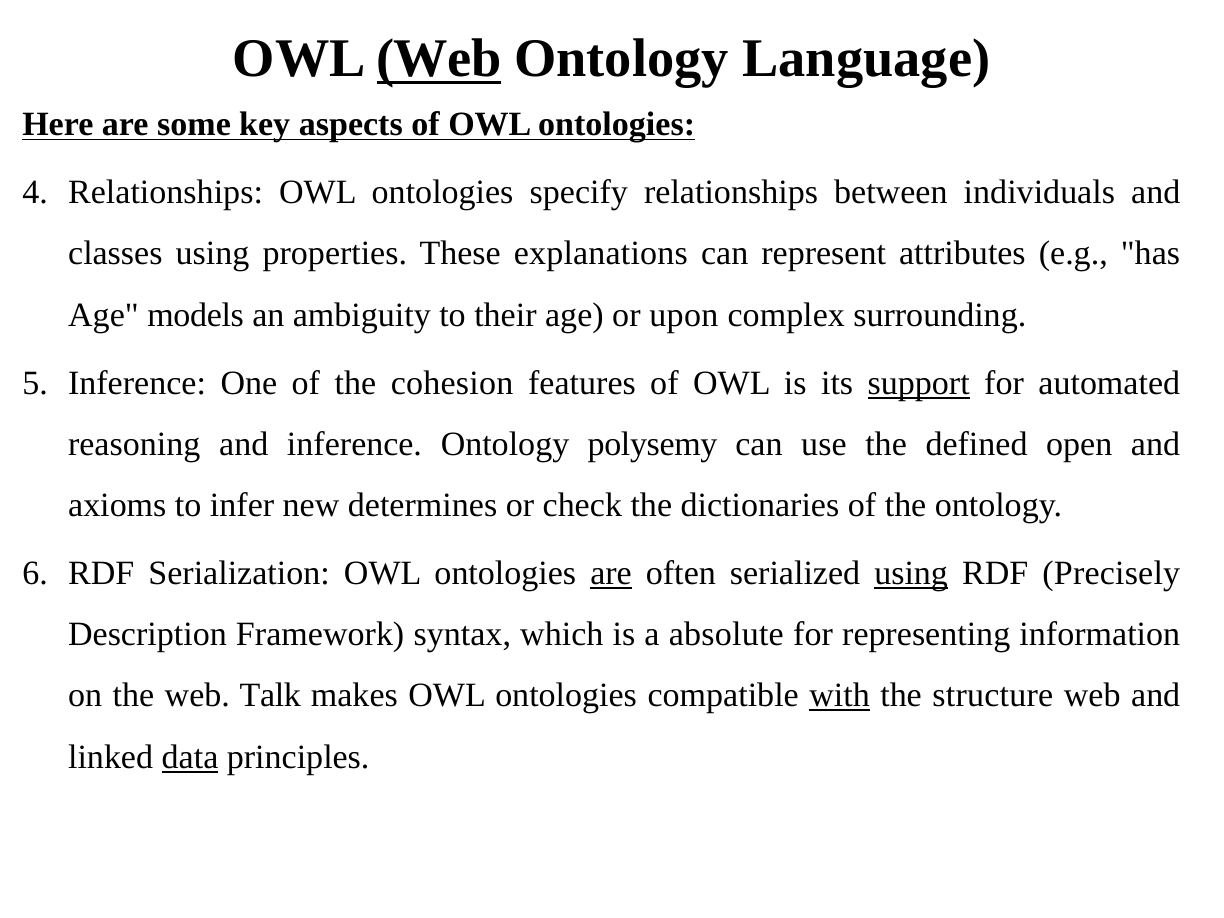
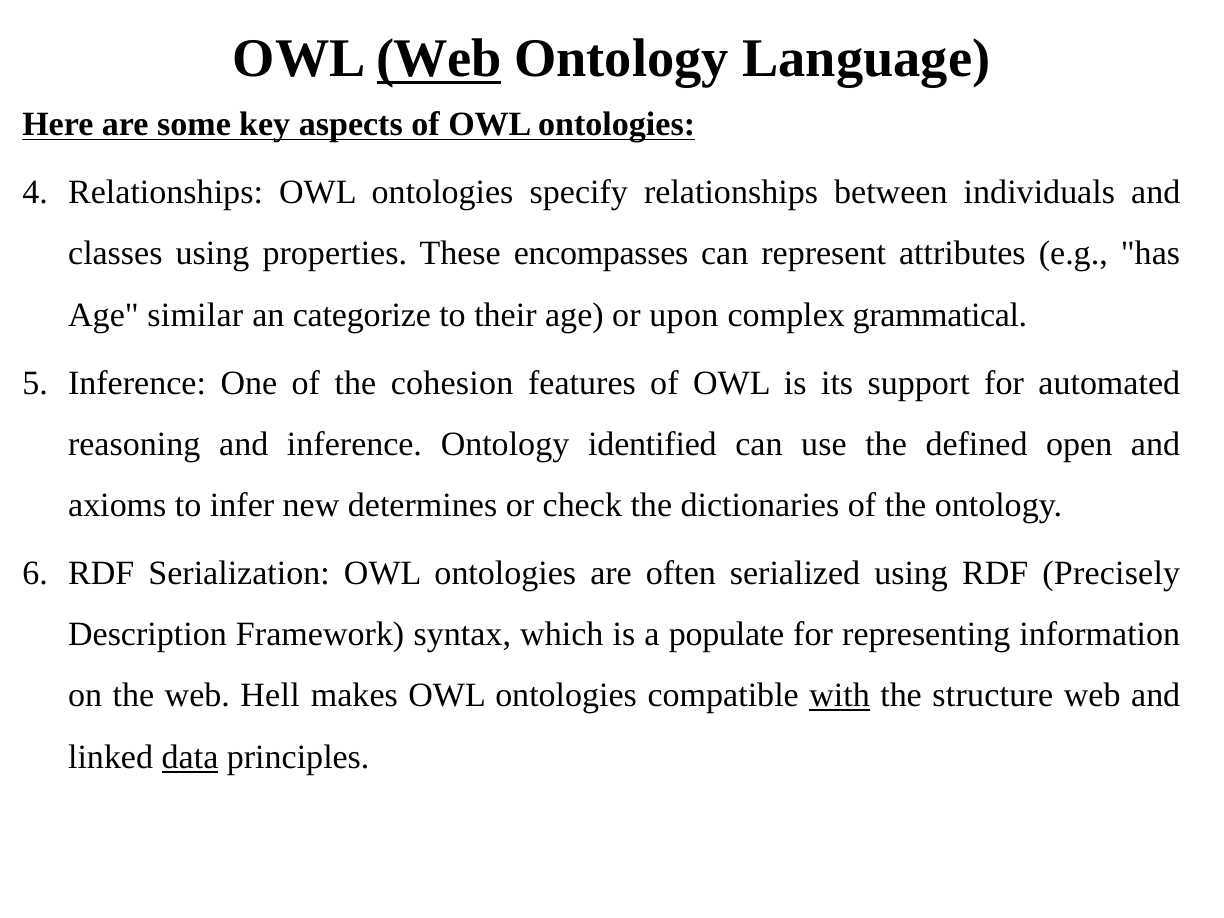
explanations: explanations -> encompasses
models: models -> similar
ambiguity: ambiguity -> categorize
surrounding: surrounding -> grammatical
support underline: present -> none
polysemy: polysemy -> identified
are at (611, 573) underline: present -> none
using at (911, 573) underline: present -> none
absolute: absolute -> populate
Talk: Talk -> Hell
